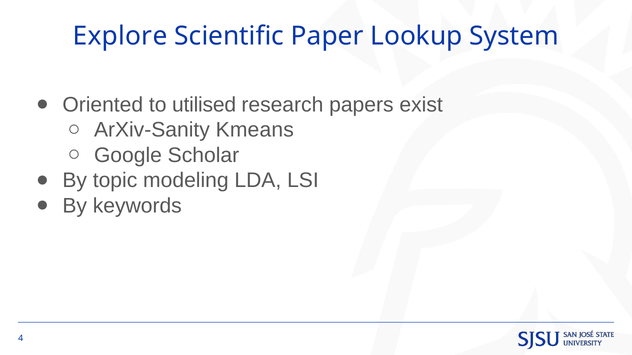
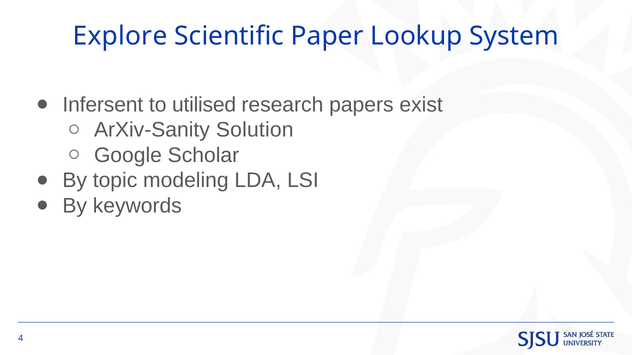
Oriented: Oriented -> Infersent
Kmeans: Kmeans -> Solution
